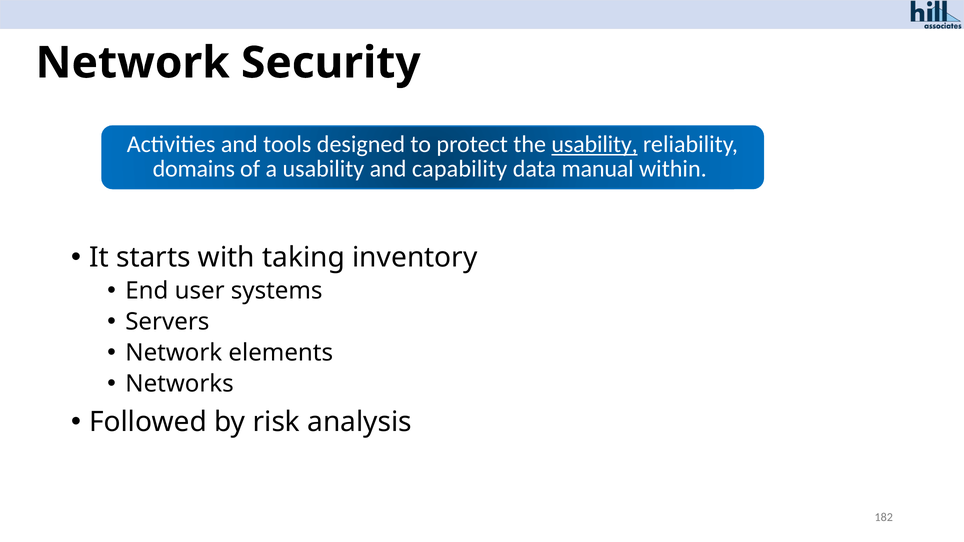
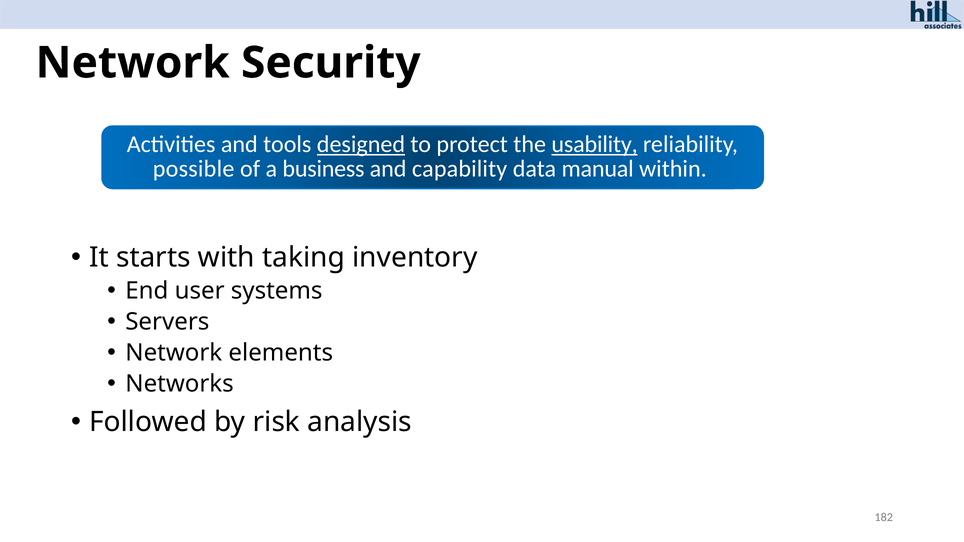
designed underline: none -> present
domains: domains -> possible
a usability: usability -> business
